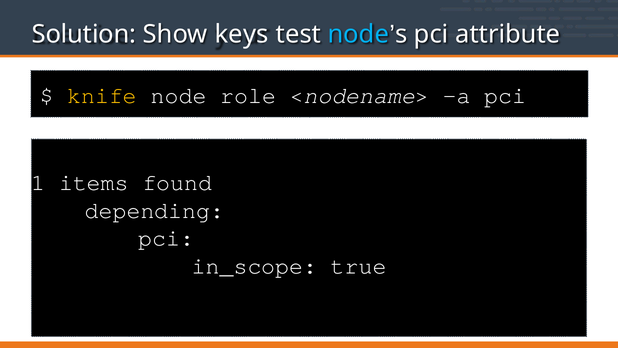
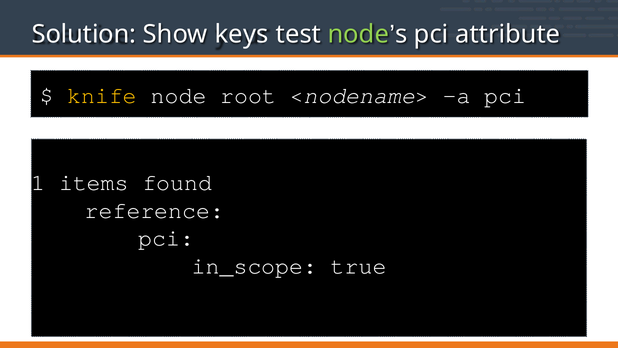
node at (358, 34) colour: light blue -> light green
role: role -> root
depending: depending -> reference
